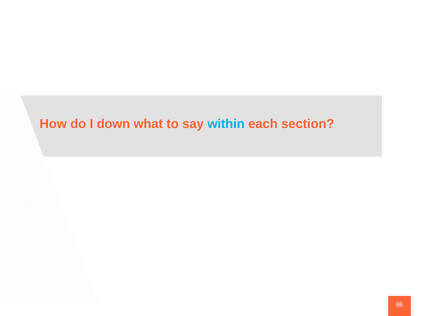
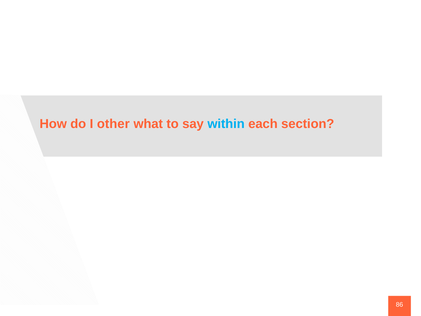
down: down -> other
